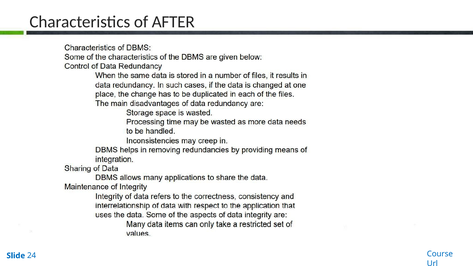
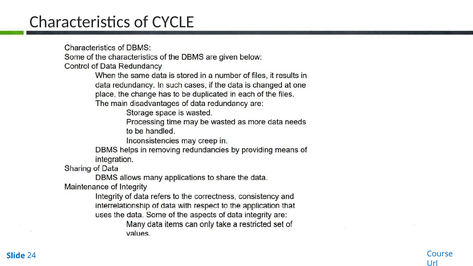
AFTER: AFTER -> CYCLE
